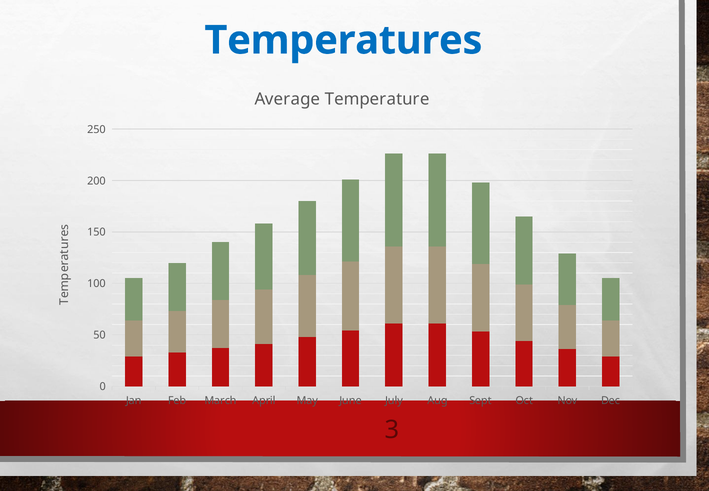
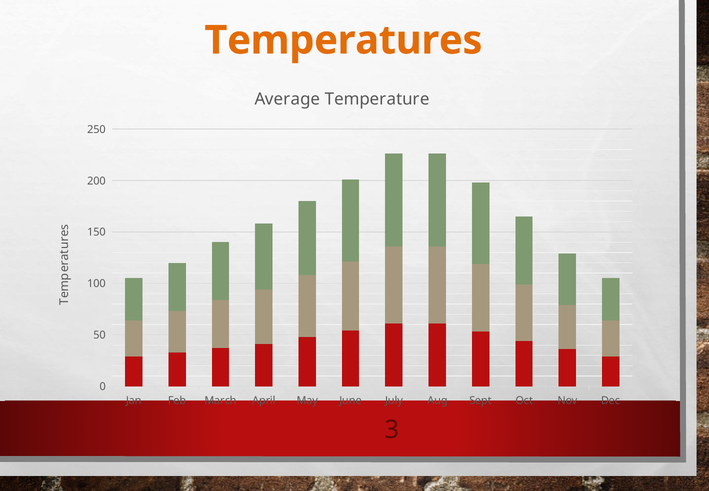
Temperatures colour: blue -> orange
